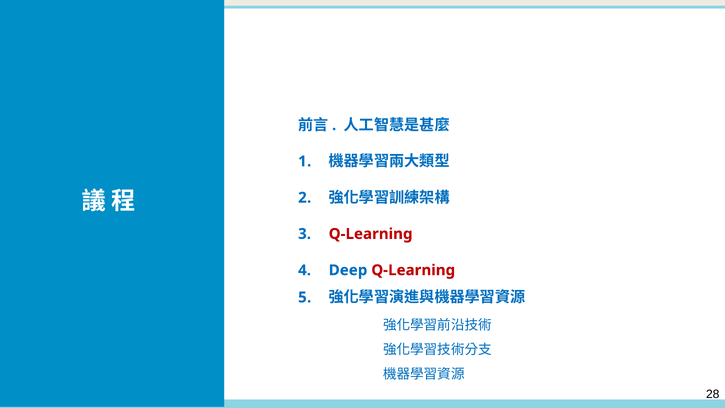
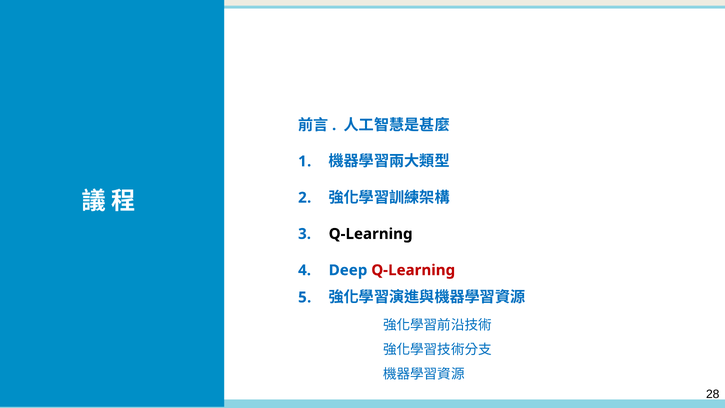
Q-Learning at (371, 234) colour: red -> black
